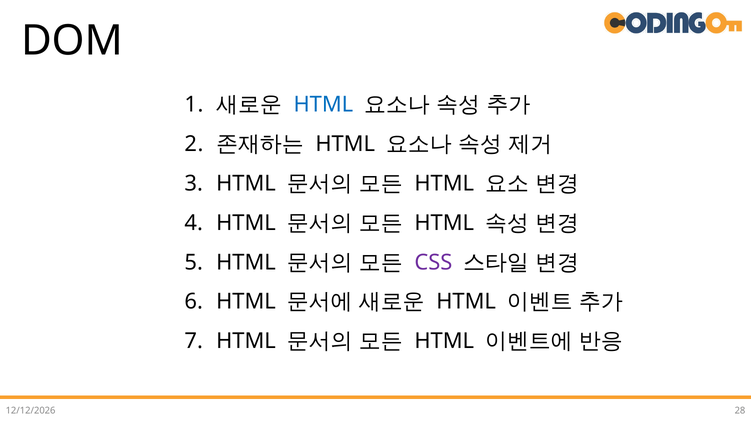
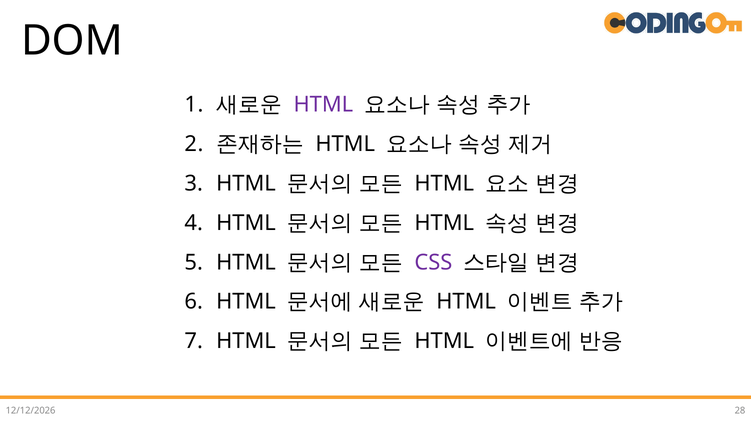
HTML at (323, 104) colour: blue -> purple
